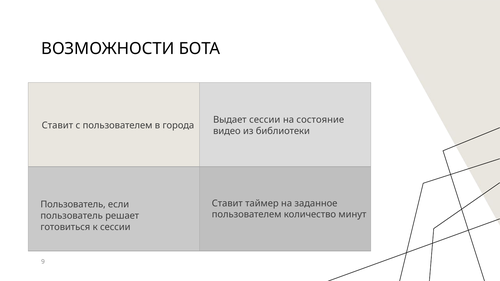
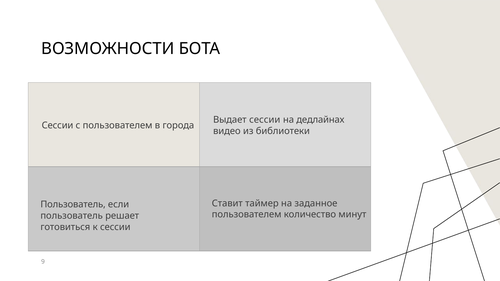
состояние: состояние -> дедлайнах
Ставит at (57, 125): Ставит -> Сессии
